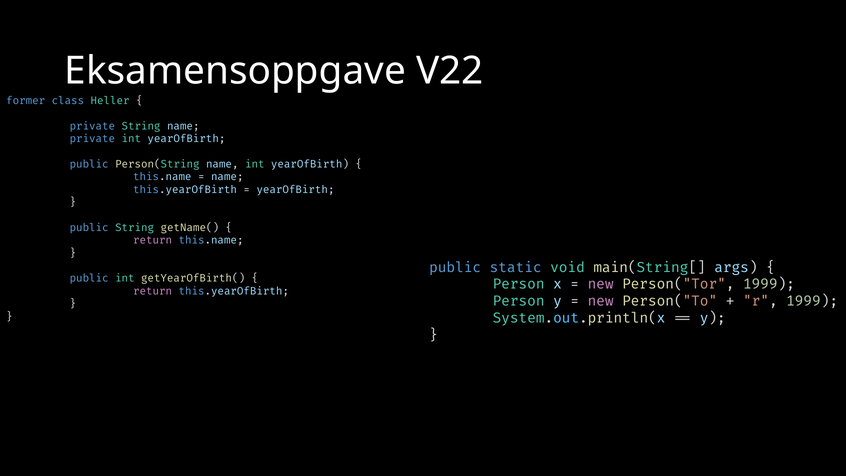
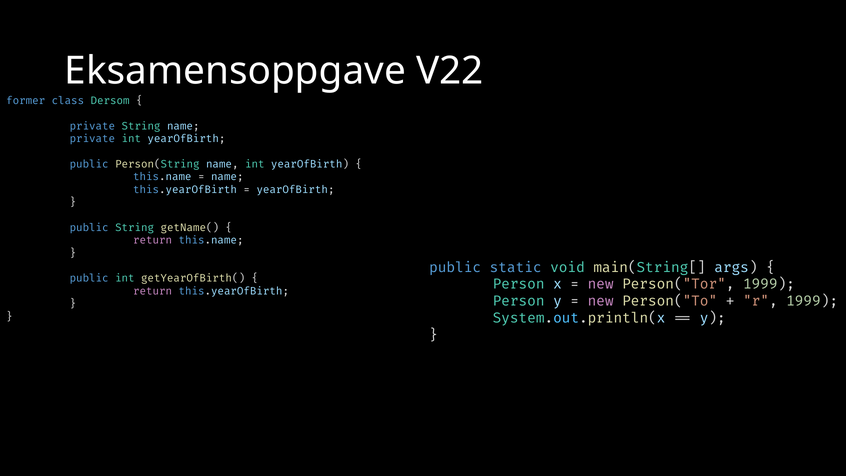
Heller: Heller -> Dersom
